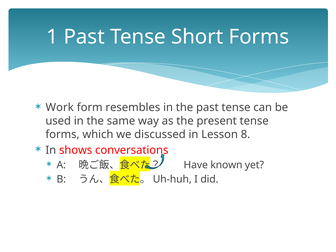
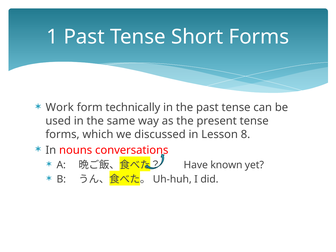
resembles: resembles -> technically
shows: shows -> nouns
